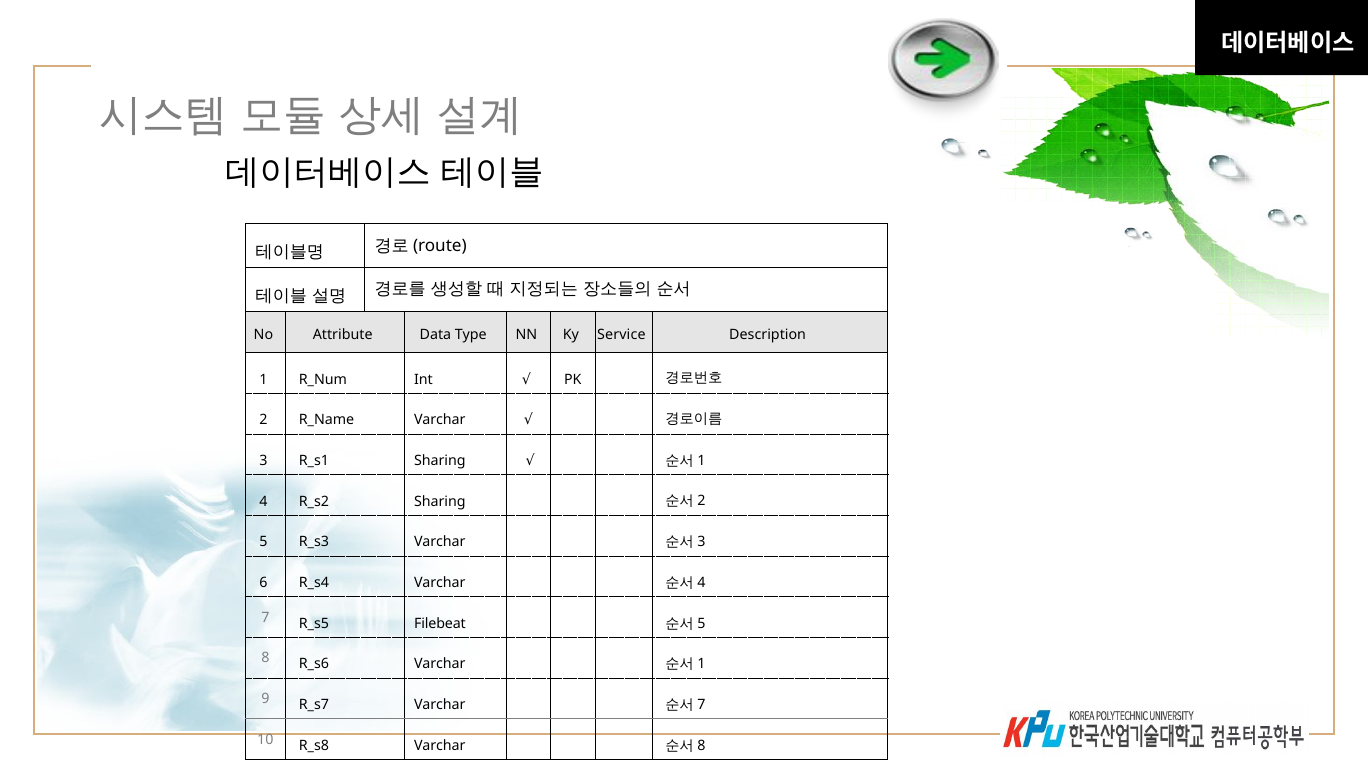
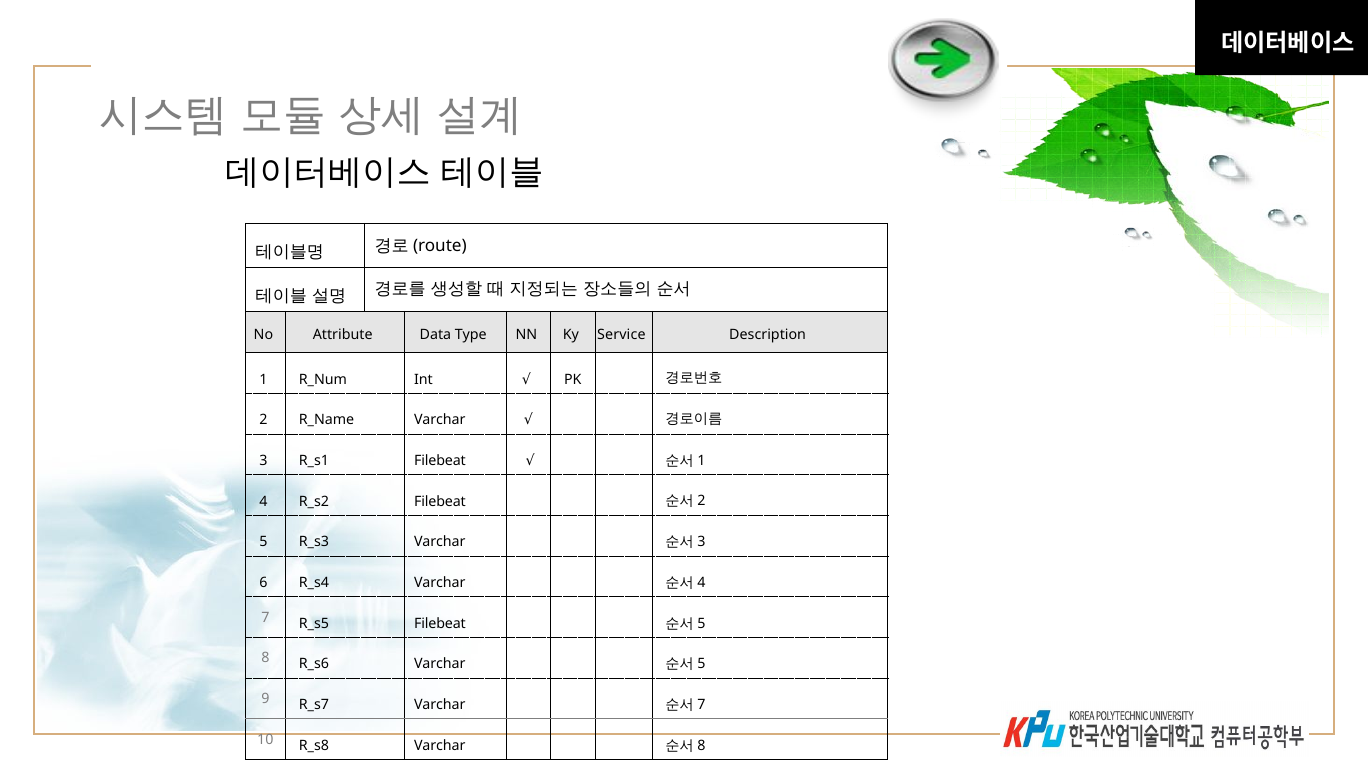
Sharing at (440, 460): Sharing -> Filebeat
Sharing at (440, 501): Sharing -> Filebeat
1 at (702, 664): 1 -> 5
